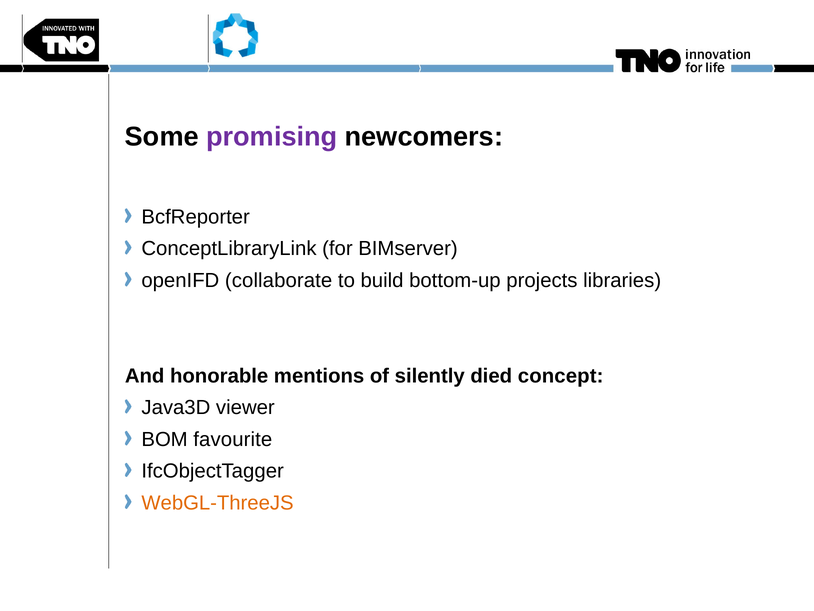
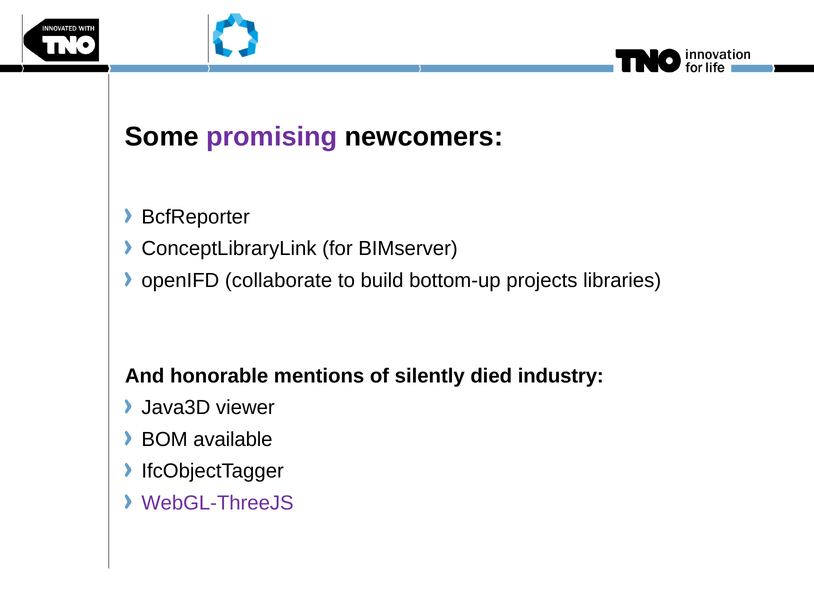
concept: concept -> industry
favourite: favourite -> available
WebGL-ThreeJS colour: orange -> purple
